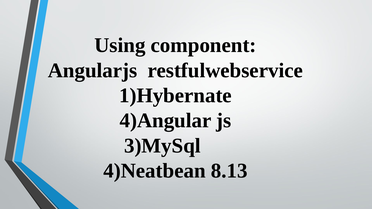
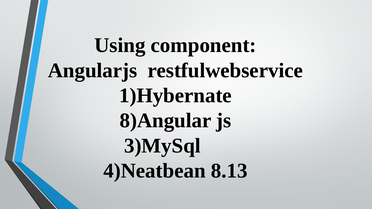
4)Angular: 4)Angular -> 8)Angular
